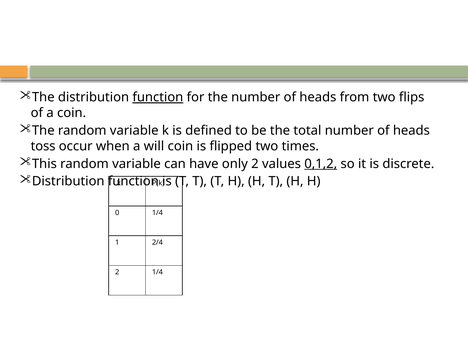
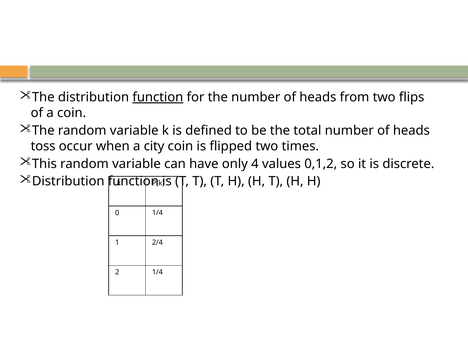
will: will -> city
only 2: 2 -> 4
0,1,2 underline: present -> none
